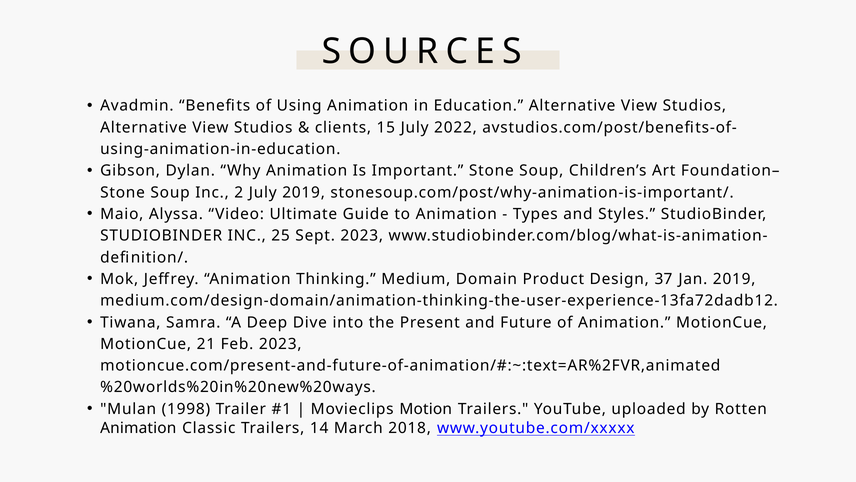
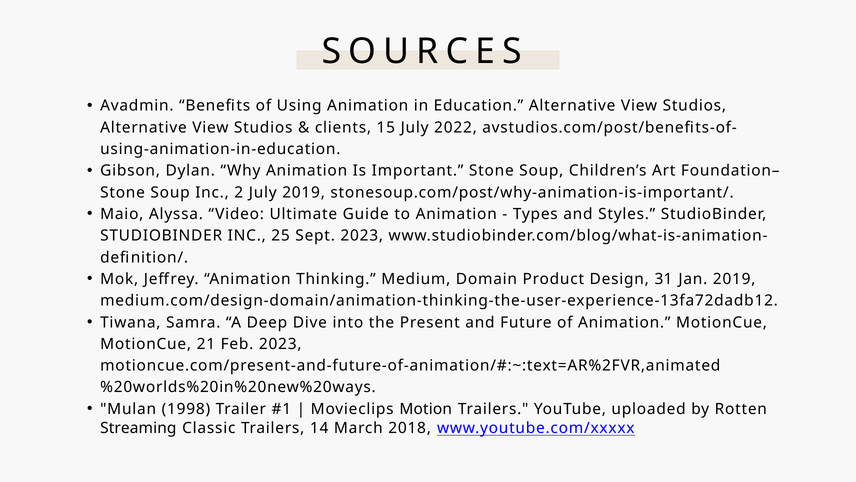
37: 37 -> 31
Animation at (138, 428): Animation -> Streaming
